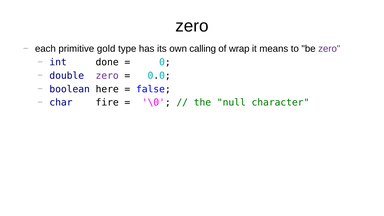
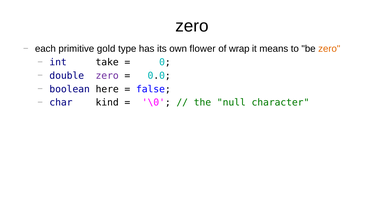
calling: calling -> flower
zero at (329, 49) colour: purple -> orange
done: done -> take
fire: fire -> kind
